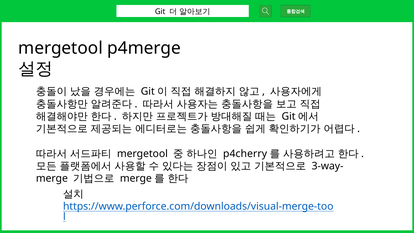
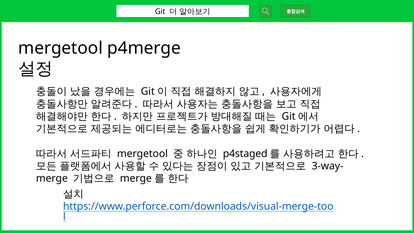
p4cherry: p4cherry -> p4staged
